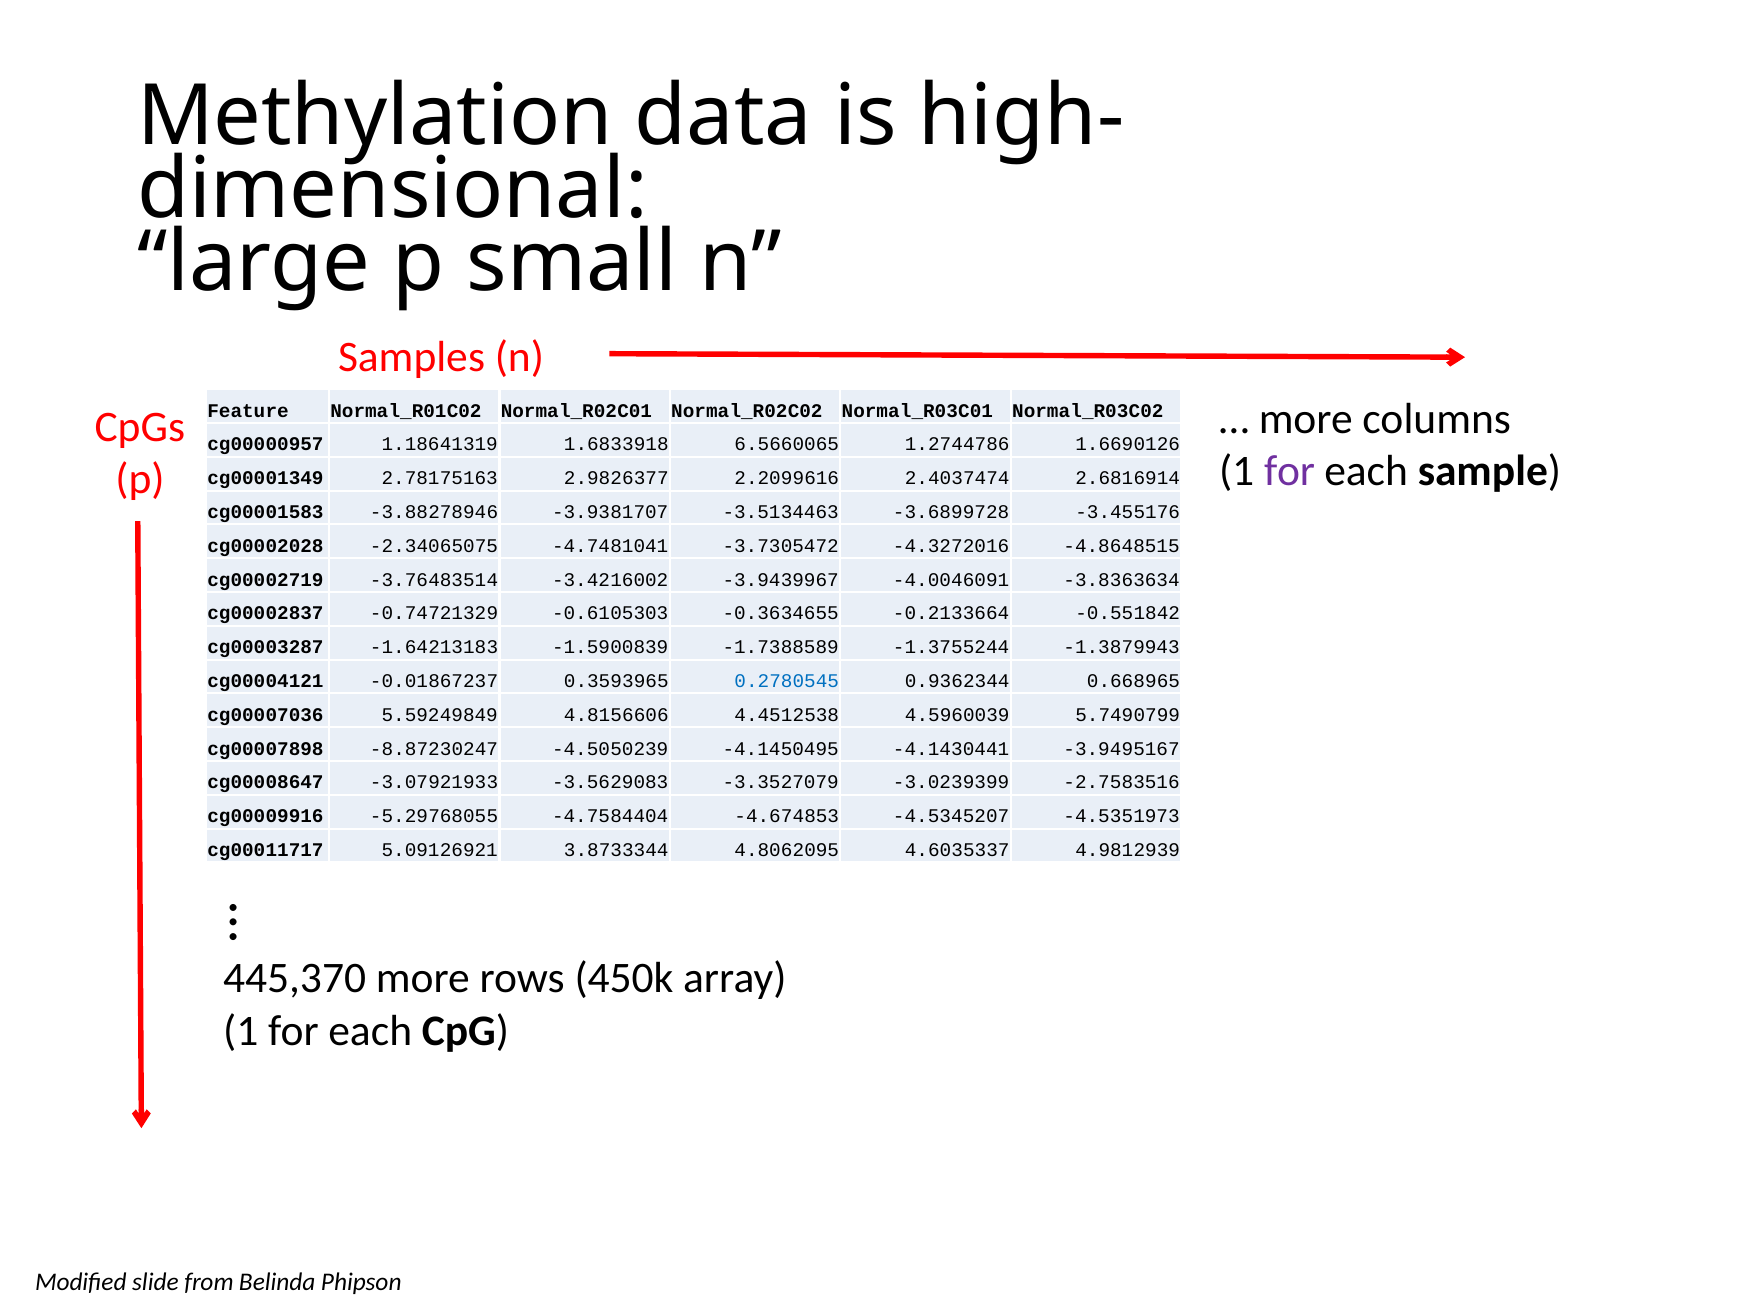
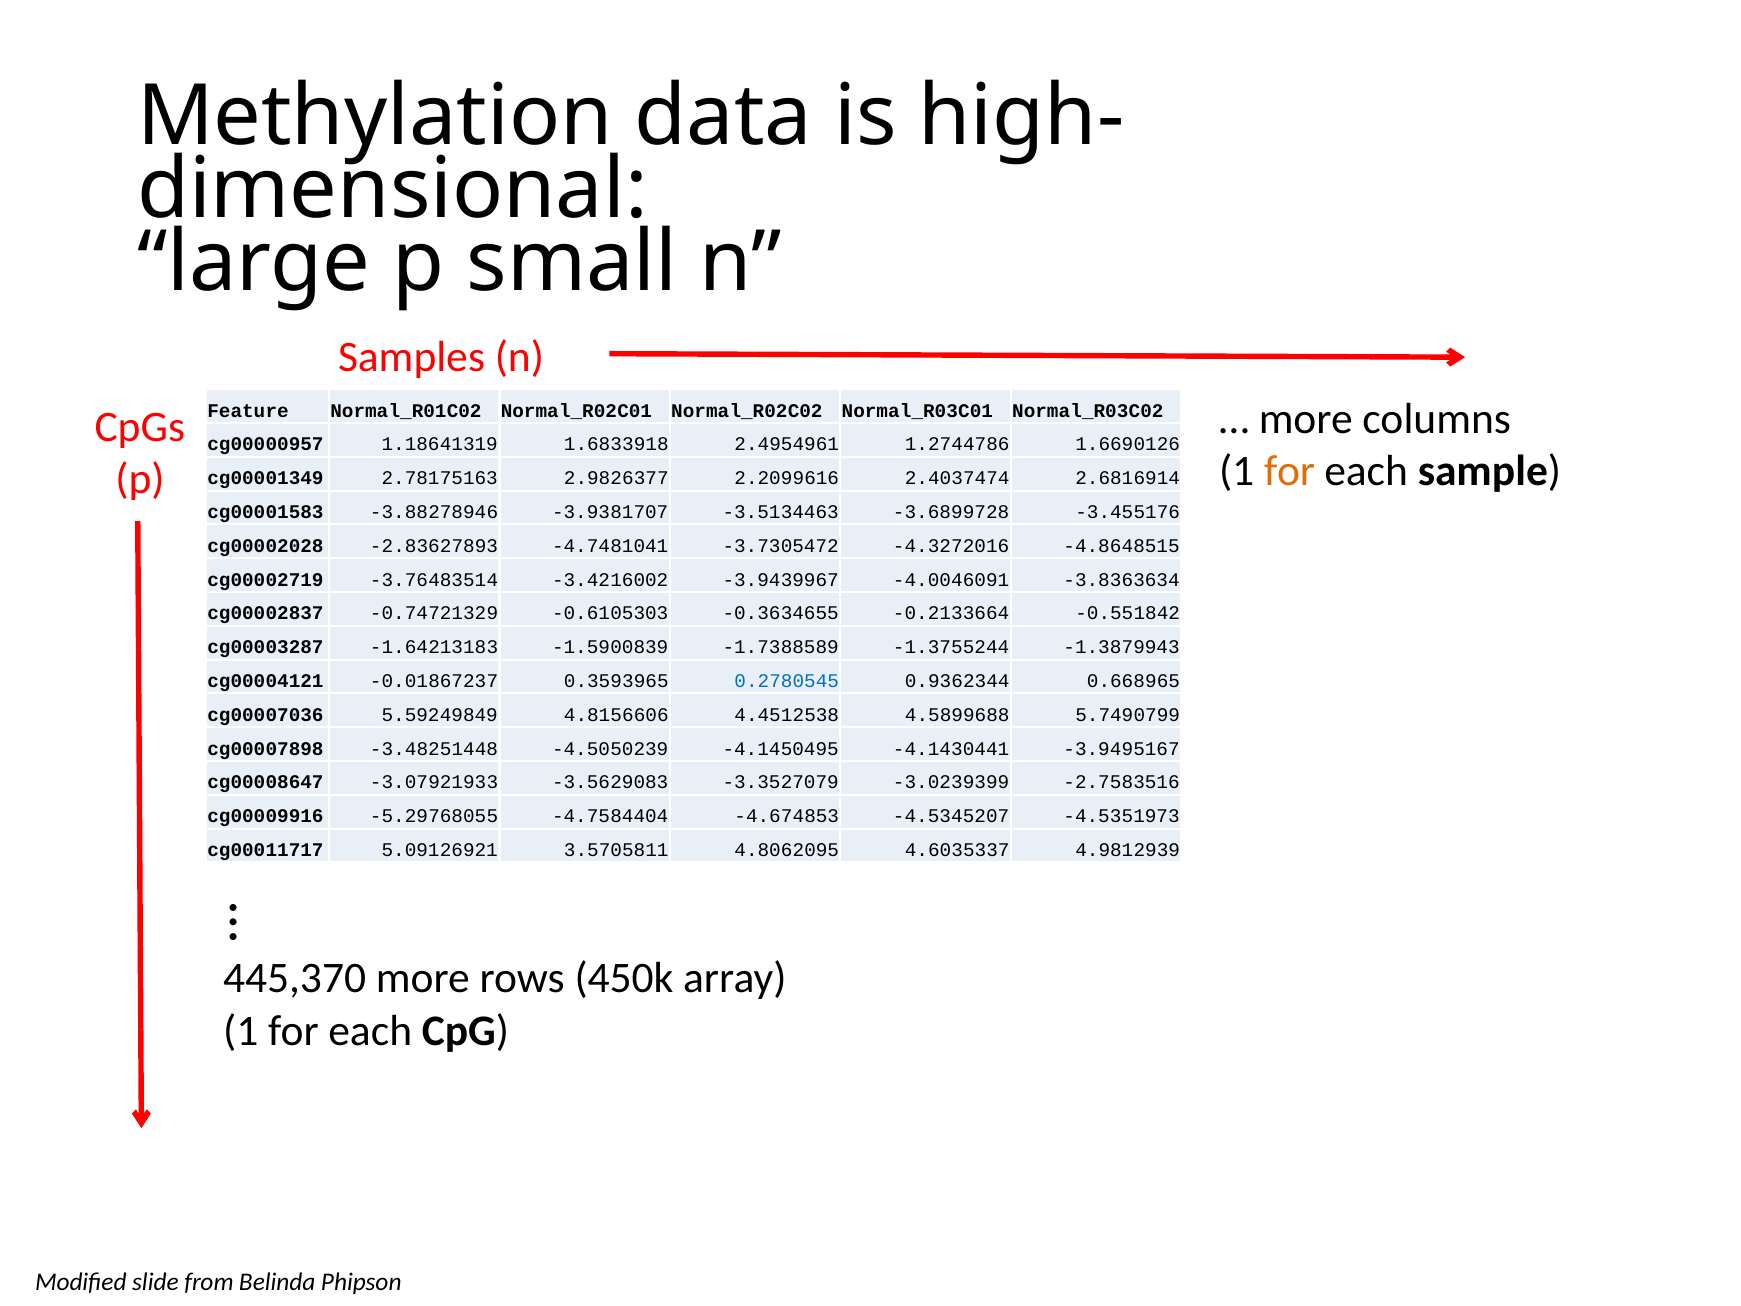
6.5660065: 6.5660065 -> 2.4954961
for at (1289, 471) colour: purple -> orange
-2.34065075: -2.34065075 -> -2.83627893
4.5960039: 4.5960039 -> 4.5899688
-8.87230247: -8.87230247 -> -3.48251448
3.8733344: 3.8733344 -> 3.5705811
